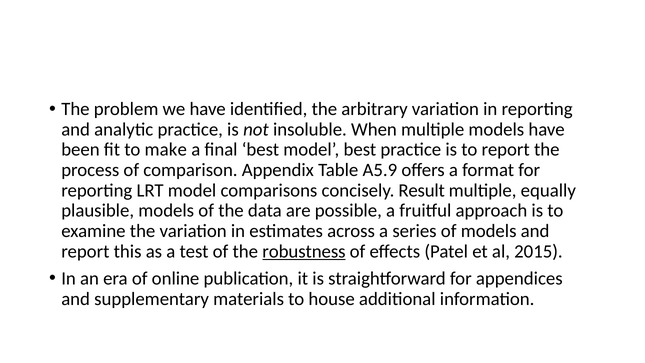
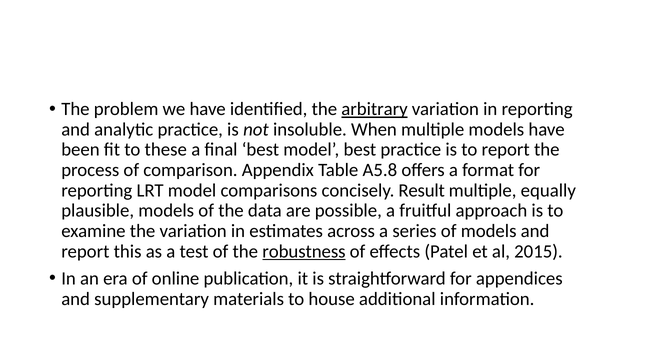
arbitrary underline: none -> present
make: make -> these
A5.9: A5.9 -> A5.8
